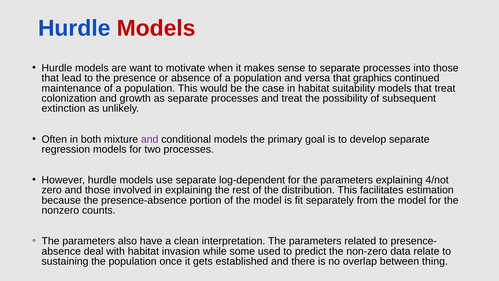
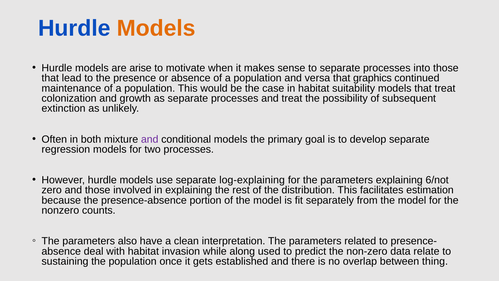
Models at (156, 28) colour: red -> orange
want: want -> arise
log-dependent: log-dependent -> log-explaining
4/not: 4/not -> 6/not
some: some -> along
